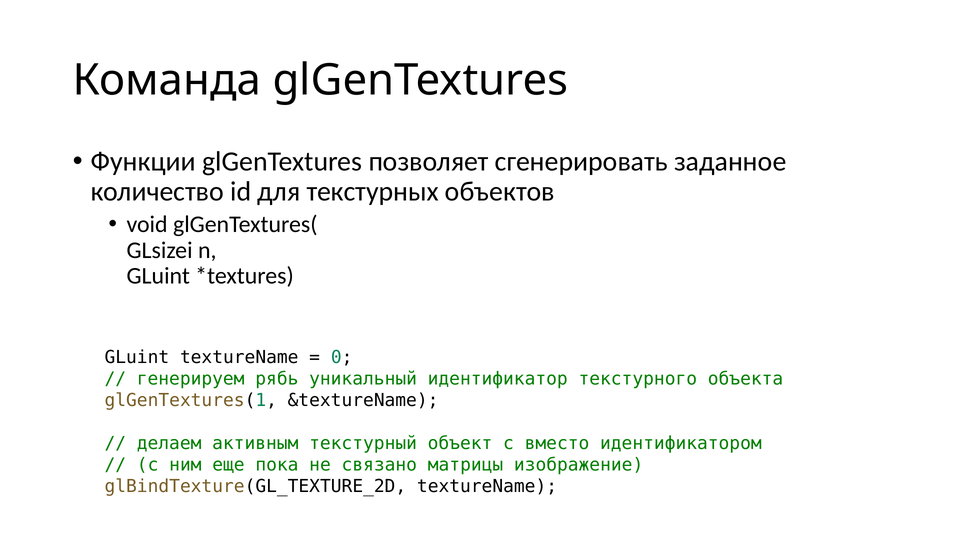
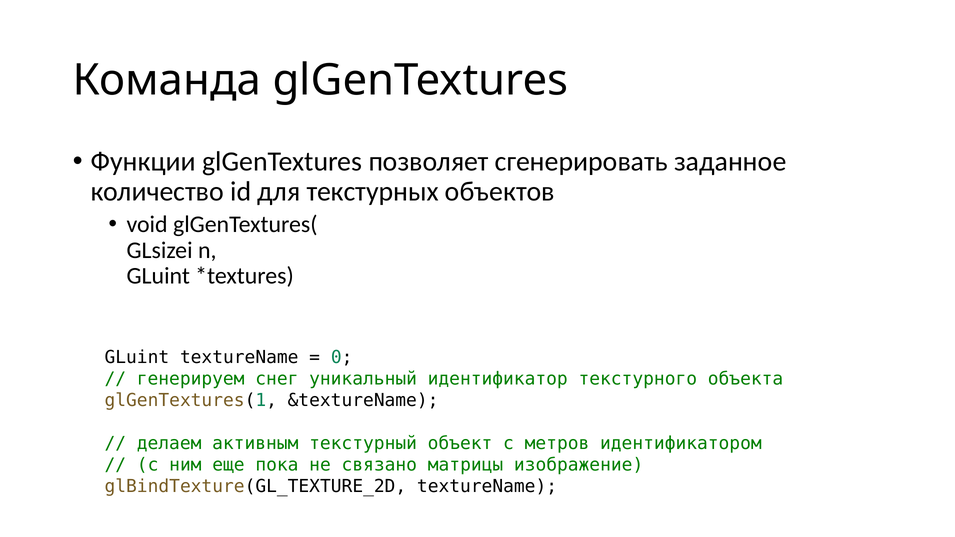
рябь: рябь -> снег
вместо: вместо -> метров
